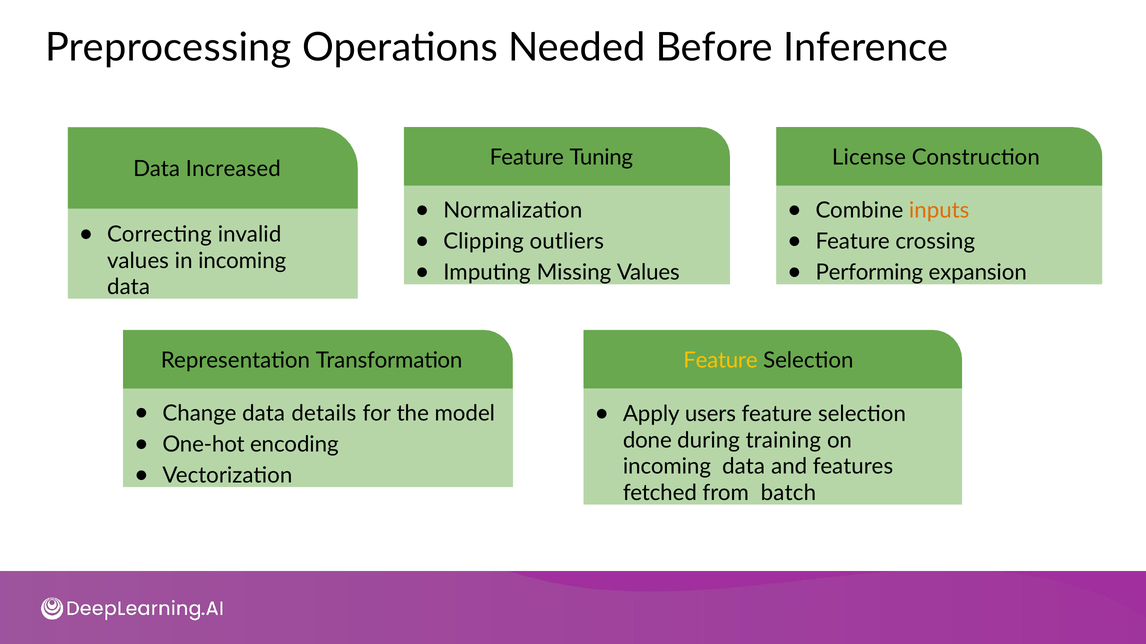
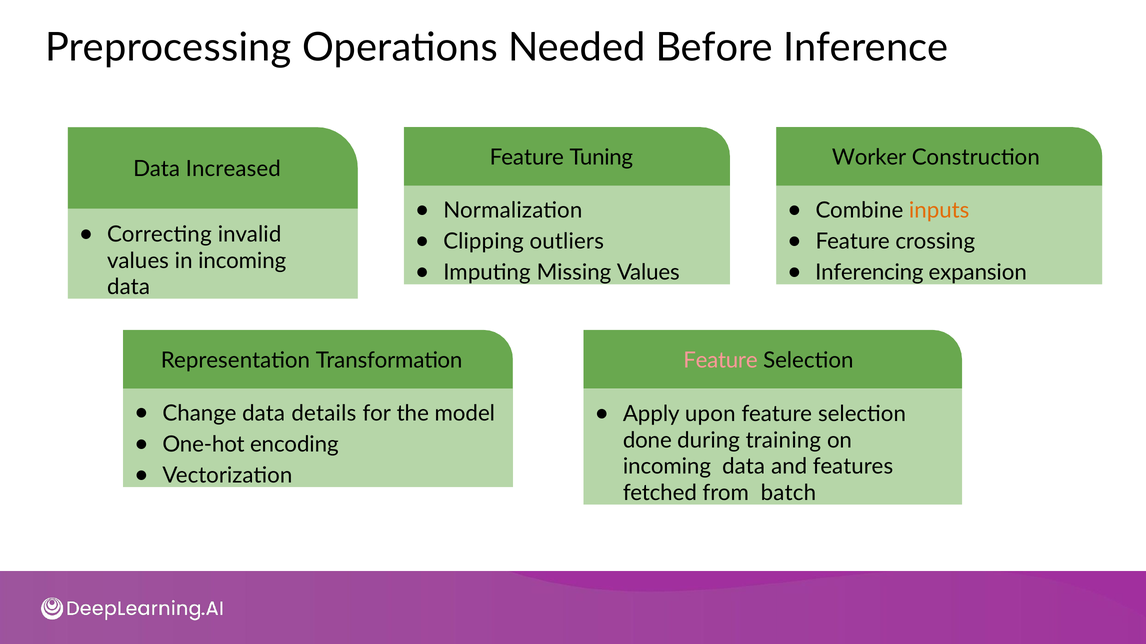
License: License -> Worker
Performing: Performing -> Inferencing
Feature at (720, 361) colour: yellow -> pink
users: users -> upon
